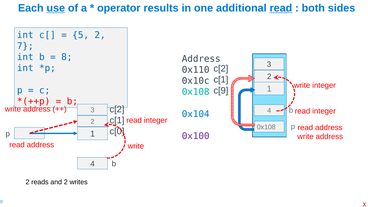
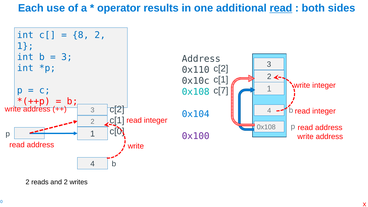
use underline: present -> none
5: 5 -> 8
7 at (25, 46): 7 -> 1
8 at (67, 57): 8 -> 3
c[9: c[9 -> c[7
